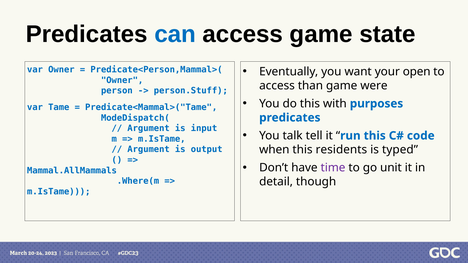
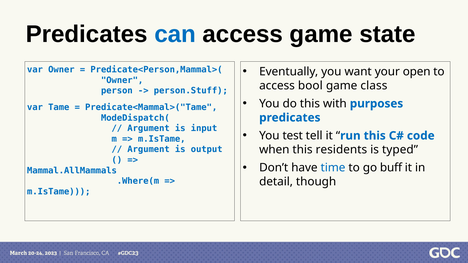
than: than -> bool
were: were -> class
talk: talk -> test
time colour: purple -> blue
unit: unit -> buff
